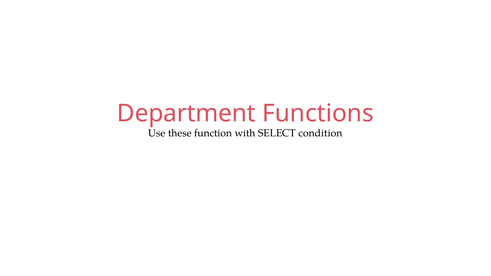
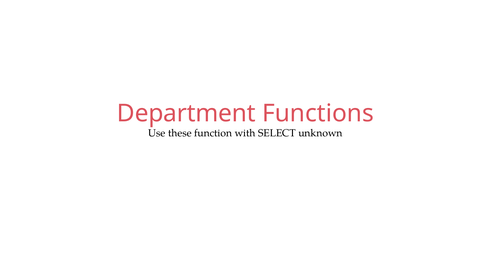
condition: condition -> unknown
